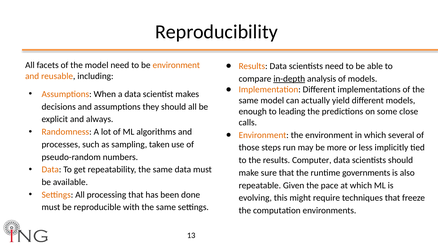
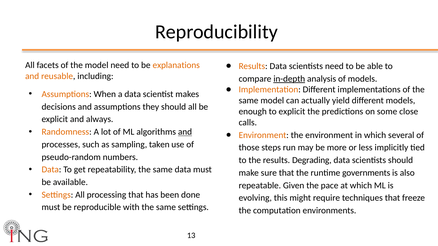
be environment: environment -> explanations
to leading: leading -> explicit
and at (185, 132) underline: none -> present
Computer: Computer -> Degrading
